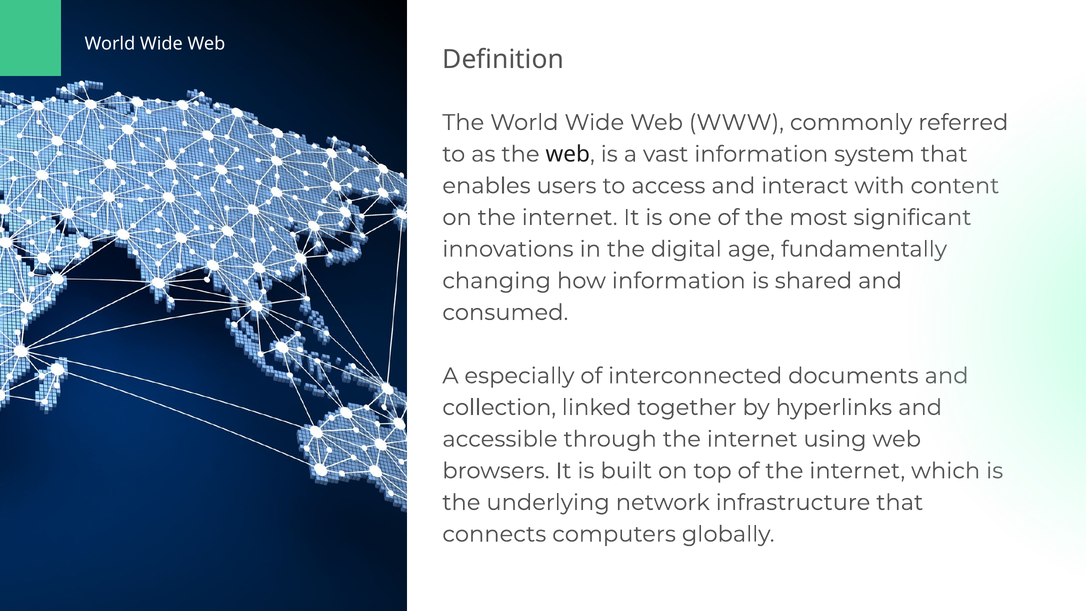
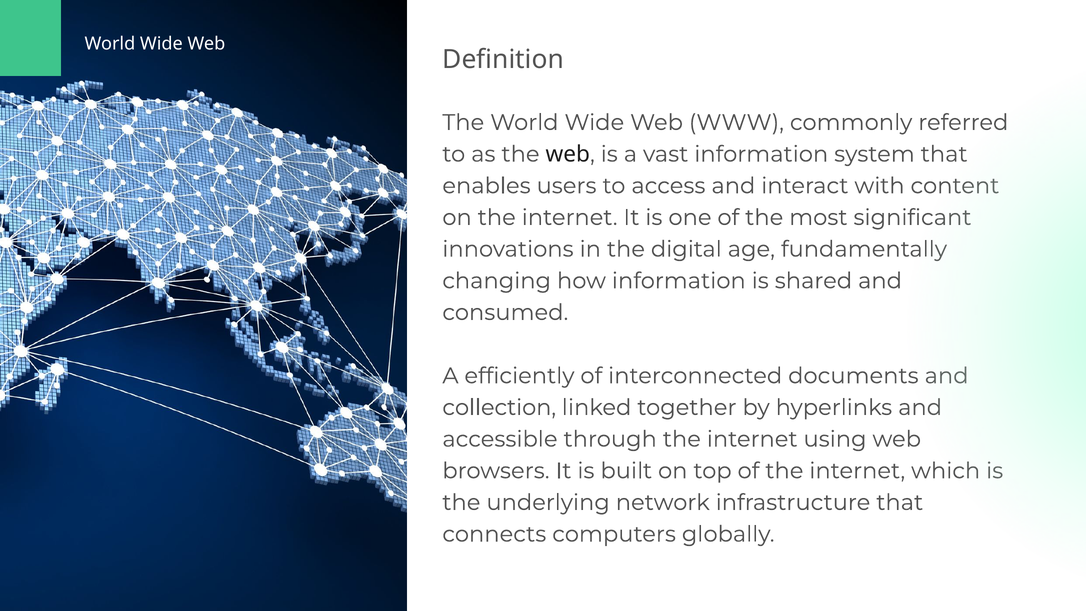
especially: especially -> efficiently
